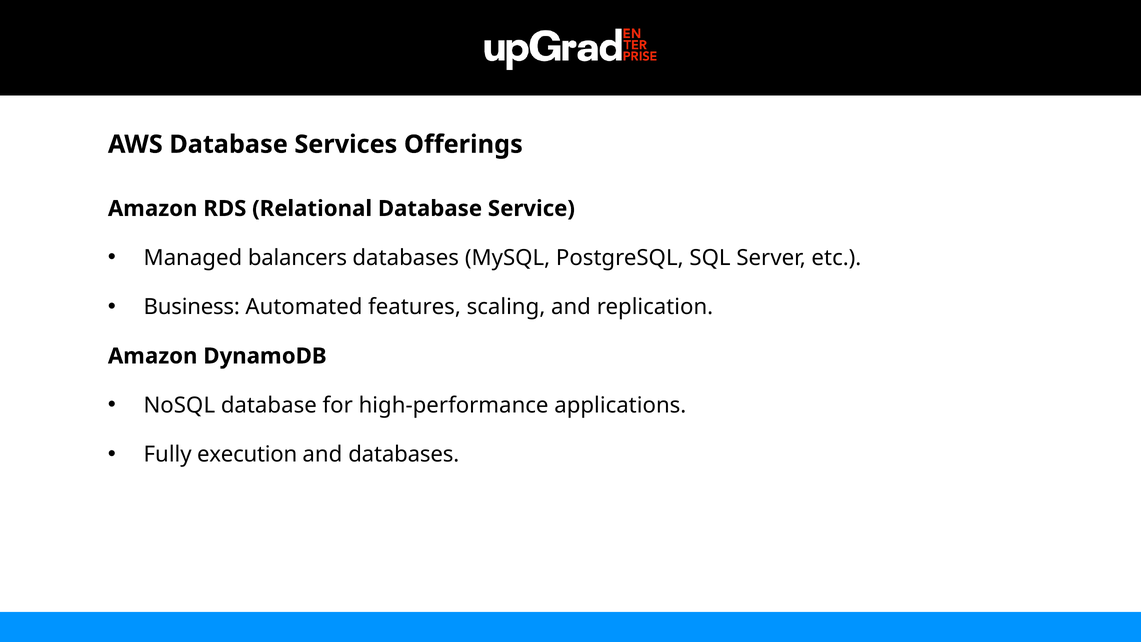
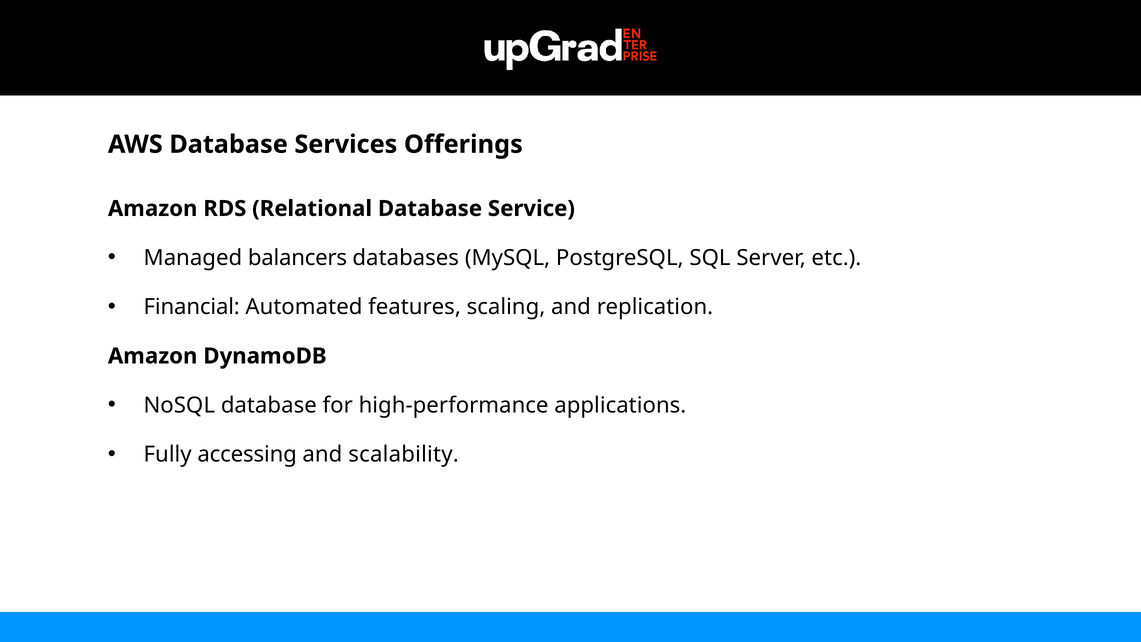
Business: Business -> Financial
execution: execution -> accessing
and databases: databases -> scalability
